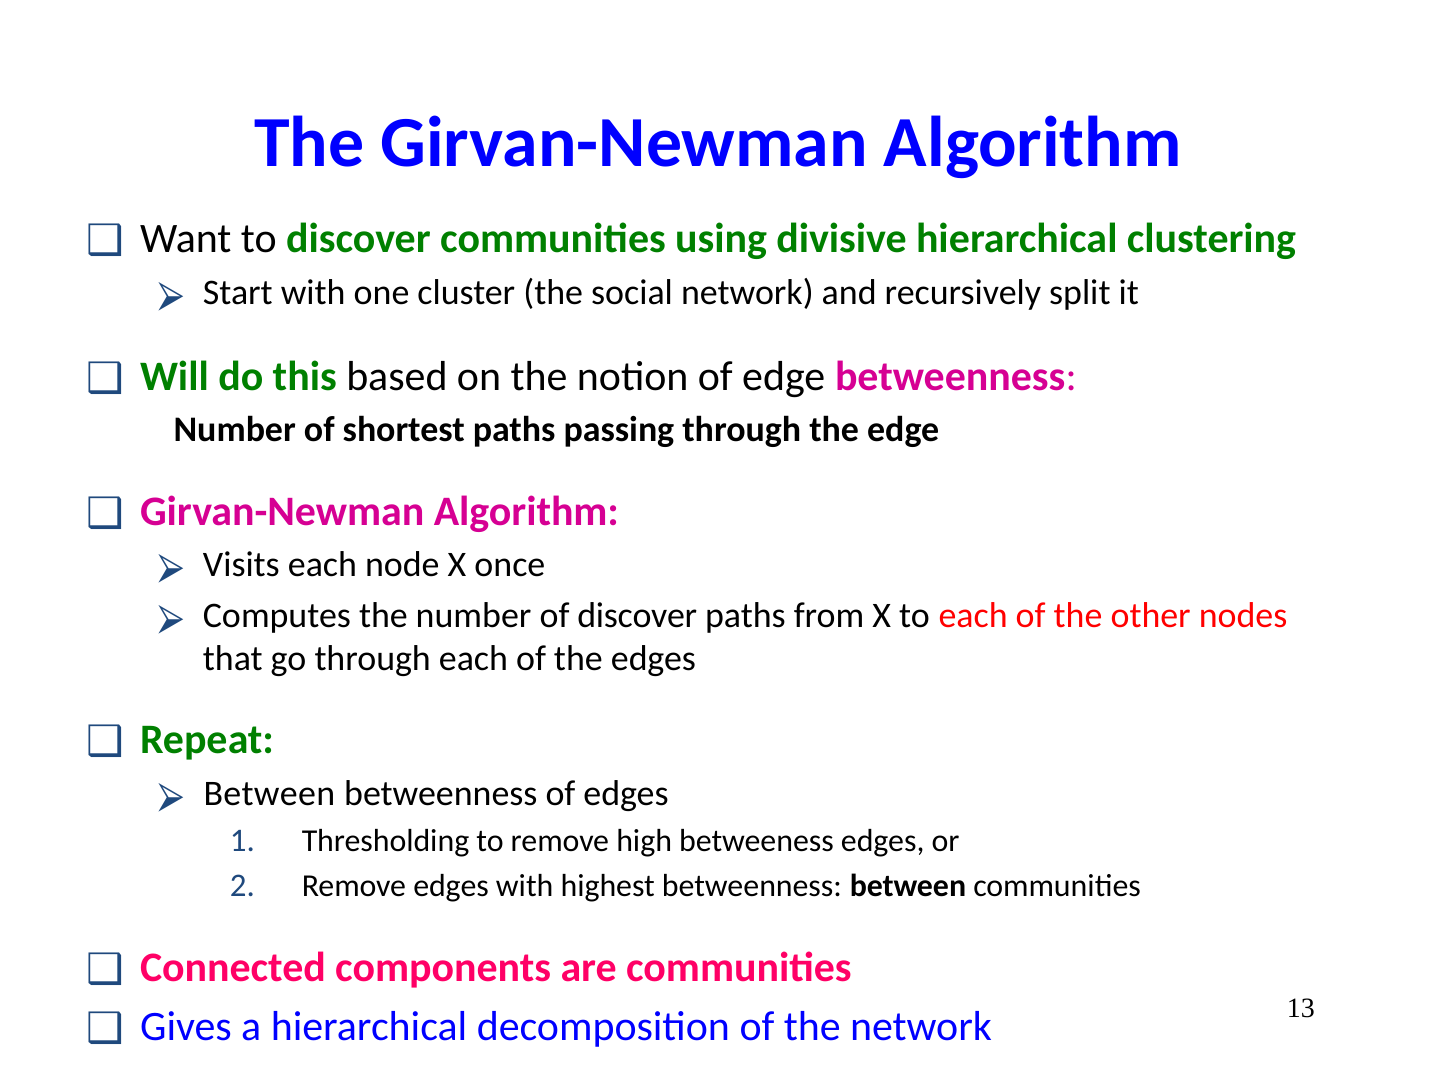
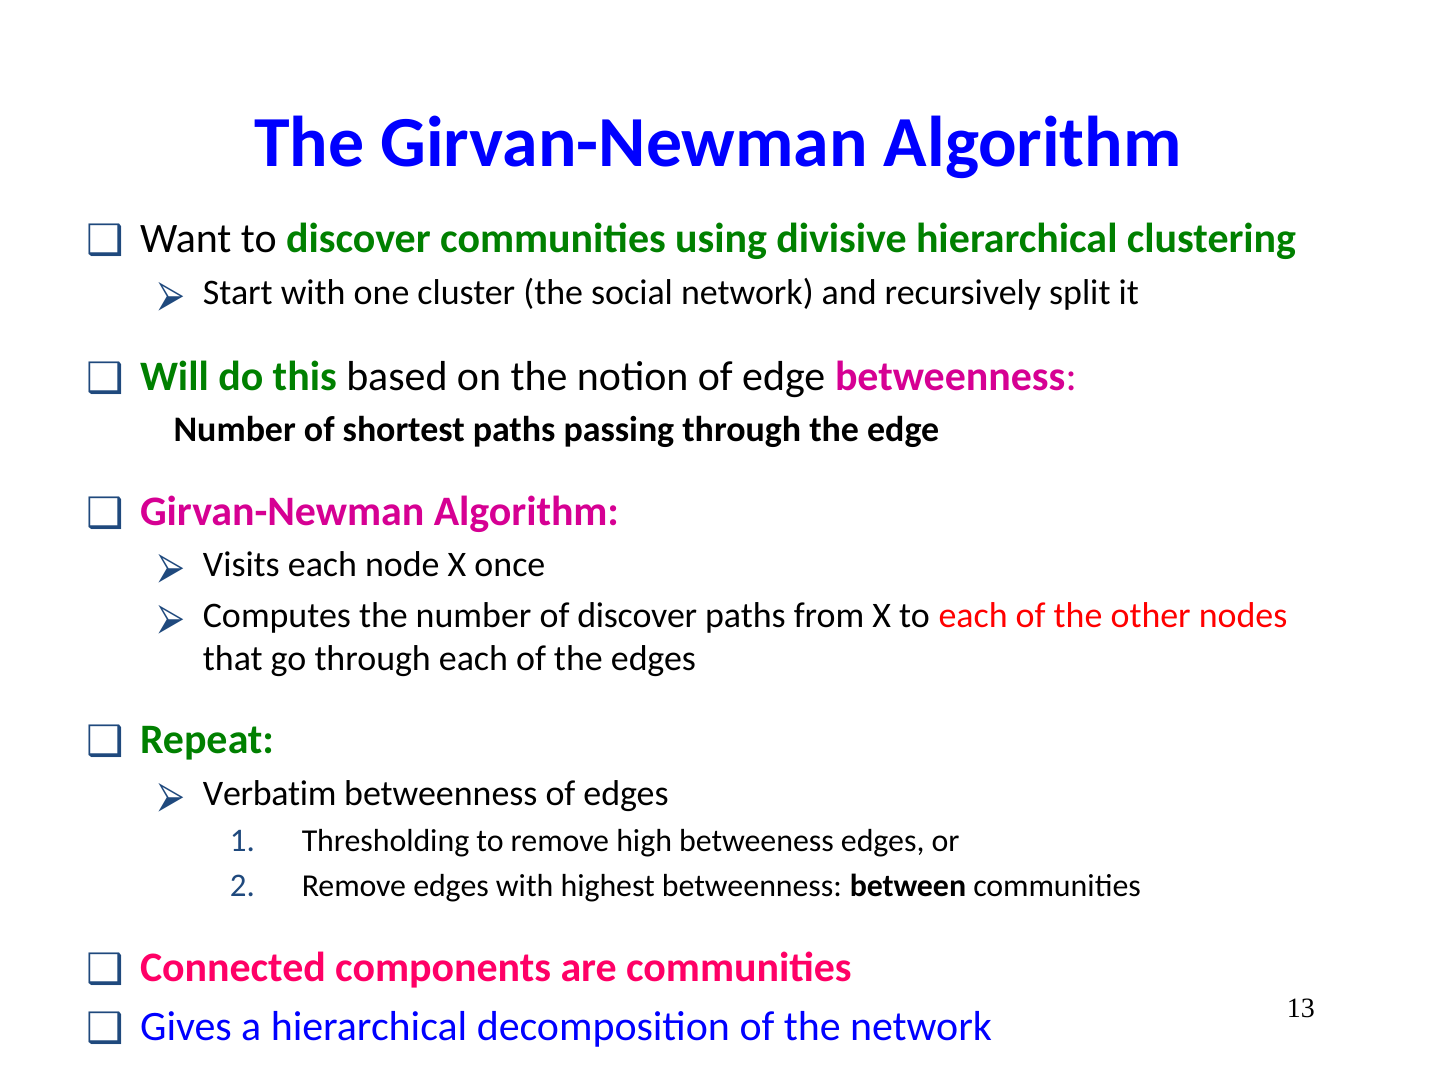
Between at (269, 793): Between -> Verbatim
